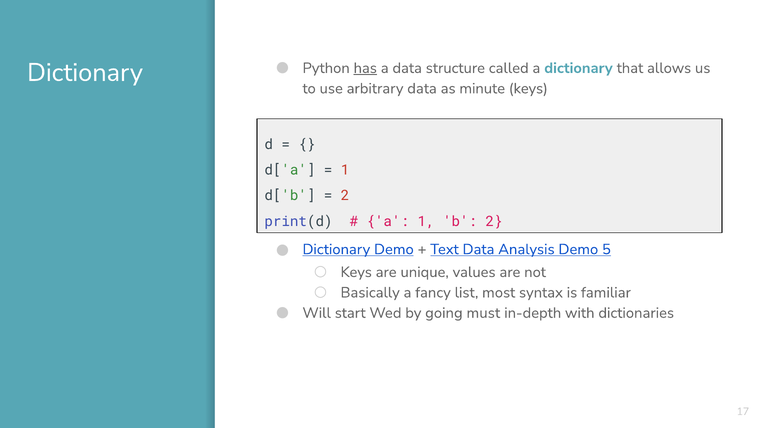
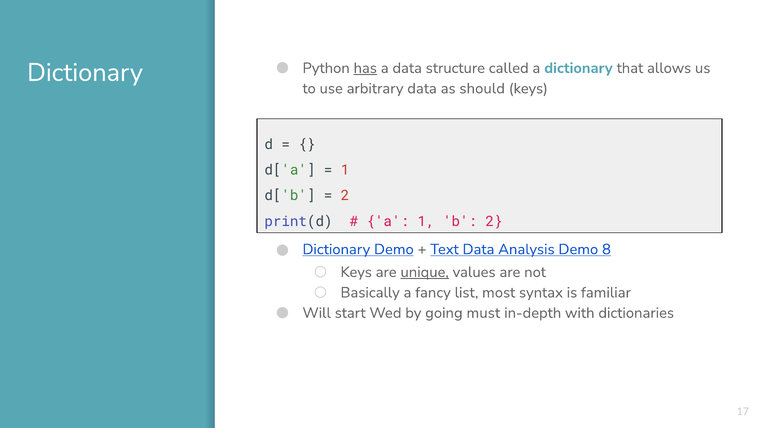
minute: minute -> should
5: 5 -> 8
unique underline: none -> present
